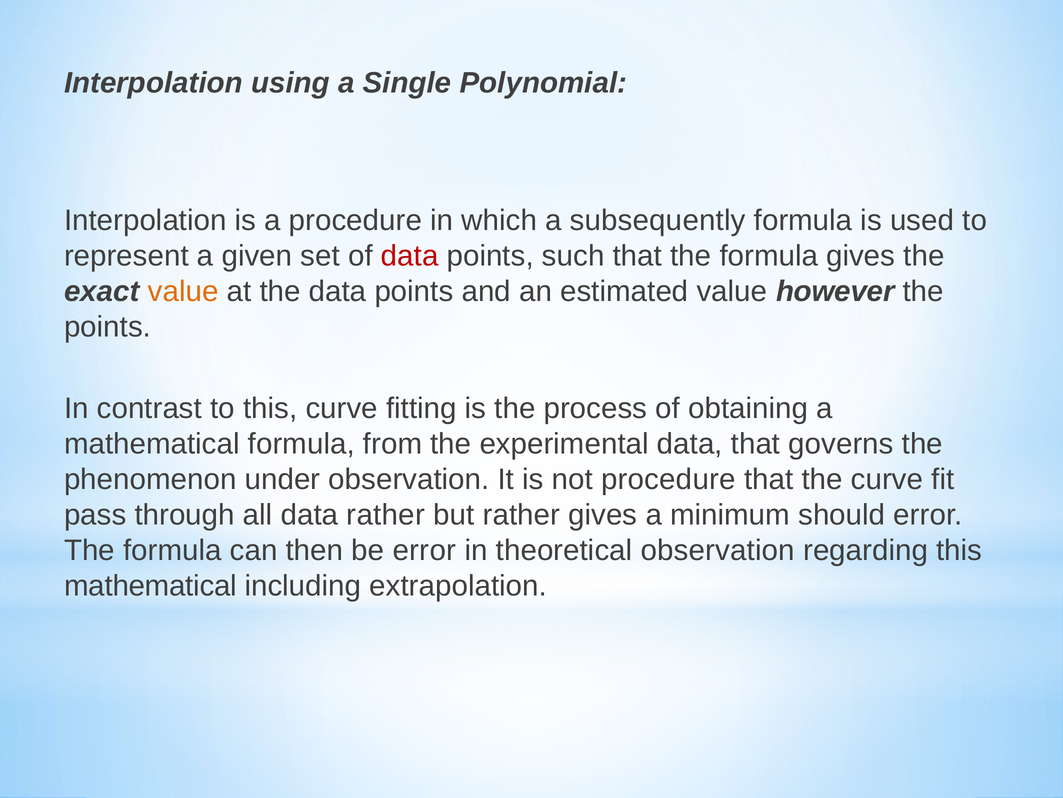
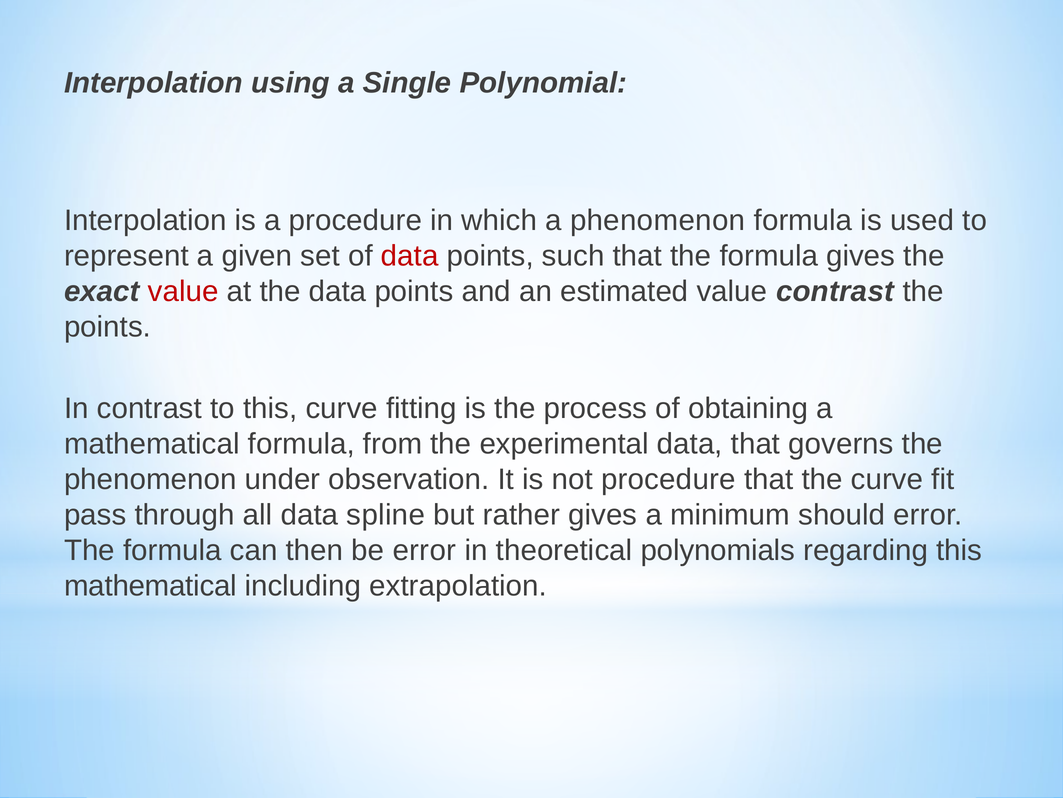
a subsequently: subsequently -> phenomenon
value at (183, 291) colour: orange -> red
value however: however -> contrast
data rather: rather -> spline
theoretical observation: observation -> polynomials
